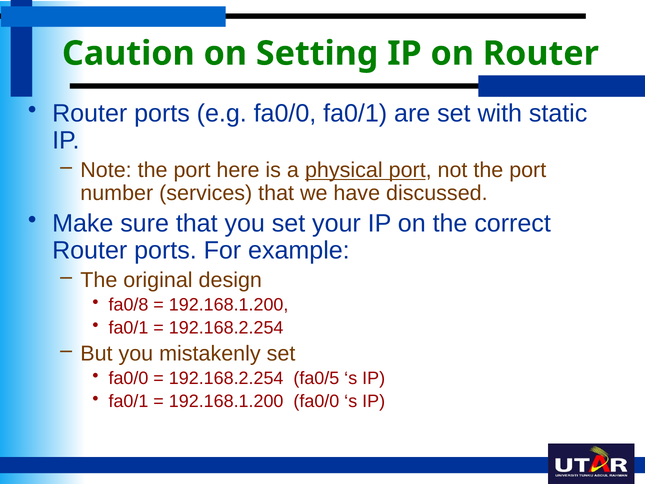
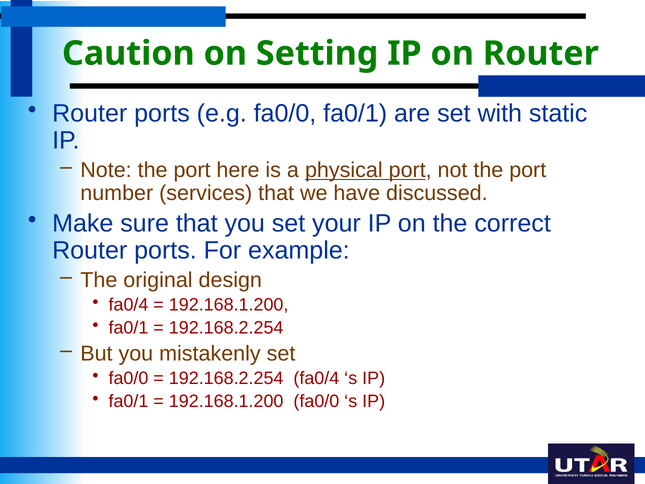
fa0/8 at (128, 305): fa0/8 -> fa0/4
192.168.2.254 fa0/5: fa0/5 -> fa0/4
